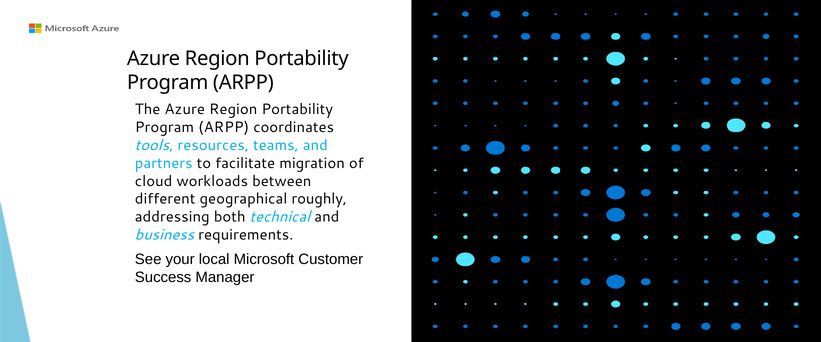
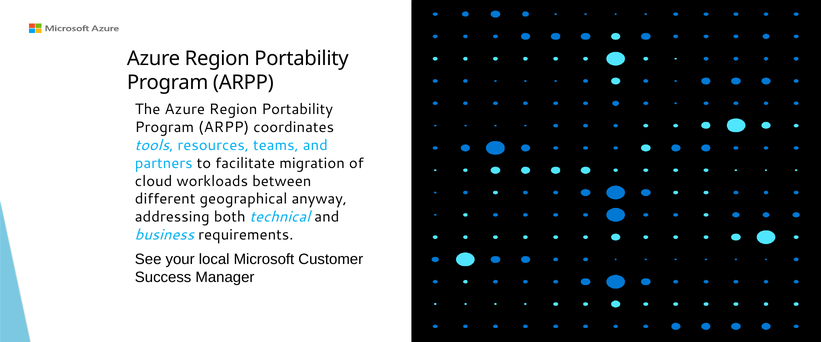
roughly: roughly -> anyway
